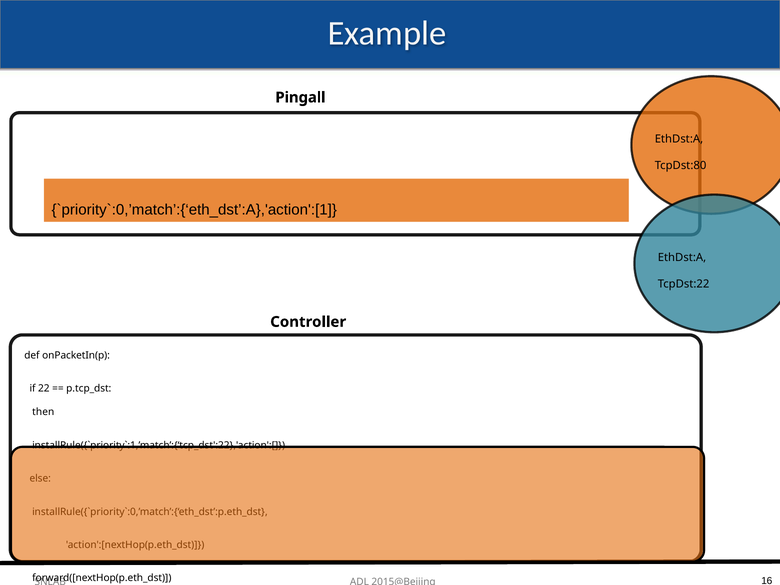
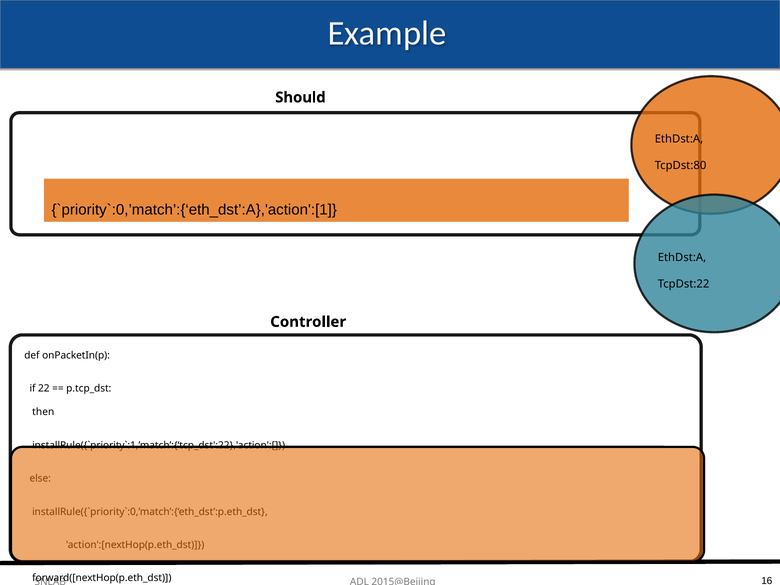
Pingall: Pingall -> Should
